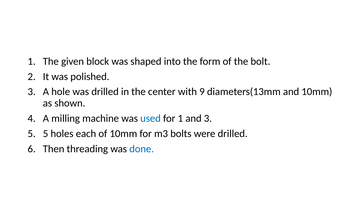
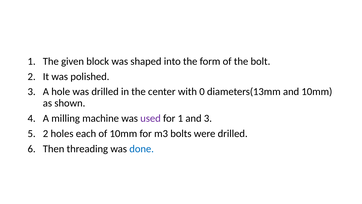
9: 9 -> 0
used colour: blue -> purple
5 at (46, 133): 5 -> 2
